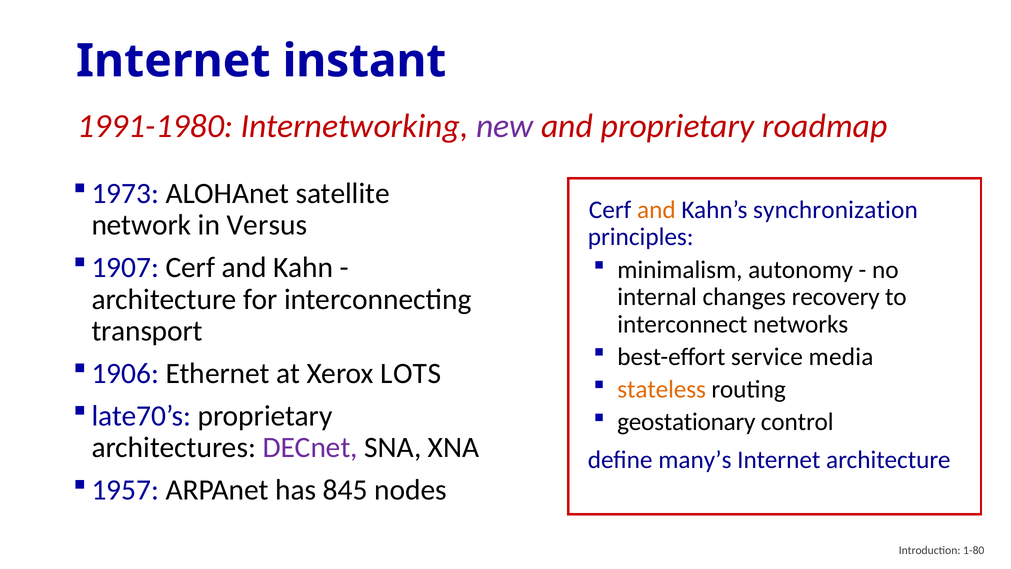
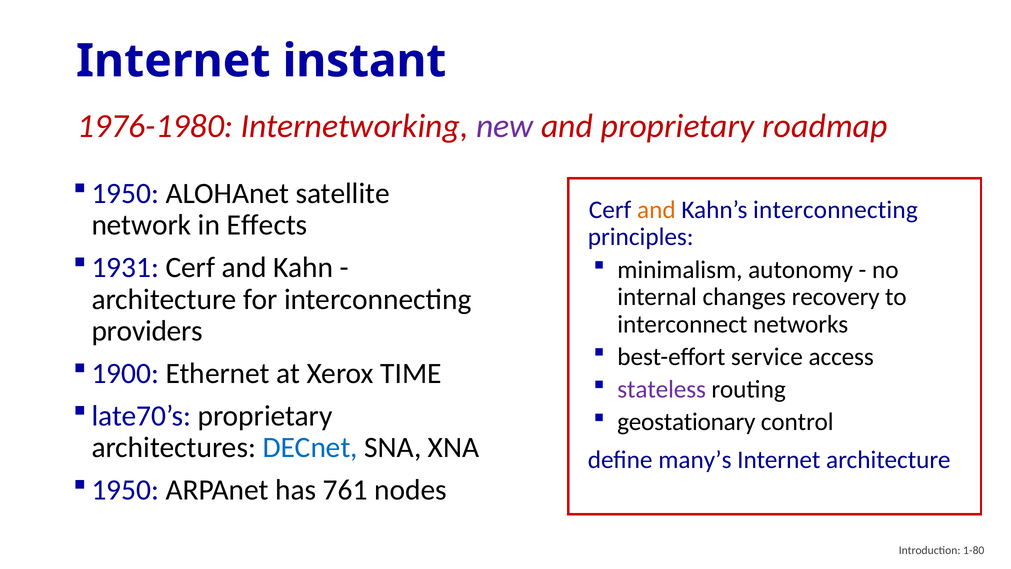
1991-1980: 1991-1980 -> 1976-1980
1973 at (125, 193): 1973 -> 1950
Kahn’s synchronization: synchronization -> interconnecting
Versus: Versus -> Effects
1907: 1907 -> 1931
transport: transport -> providers
media: media -> access
1906: 1906 -> 1900
LOTS: LOTS -> TIME
stateless colour: orange -> purple
DECnet colour: purple -> blue
1957 at (125, 490): 1957 -> 1950
845: 845 -> 761
